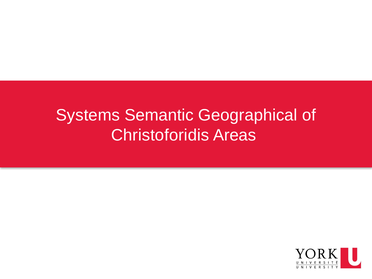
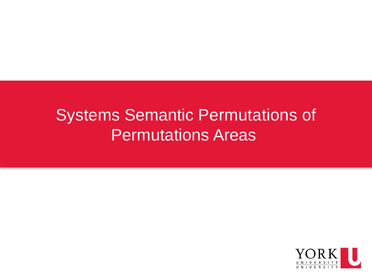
Semantic Geographical: Geographical -> Permutations
Christoforidis at (160, 135): Christoforidis -> Permutations
